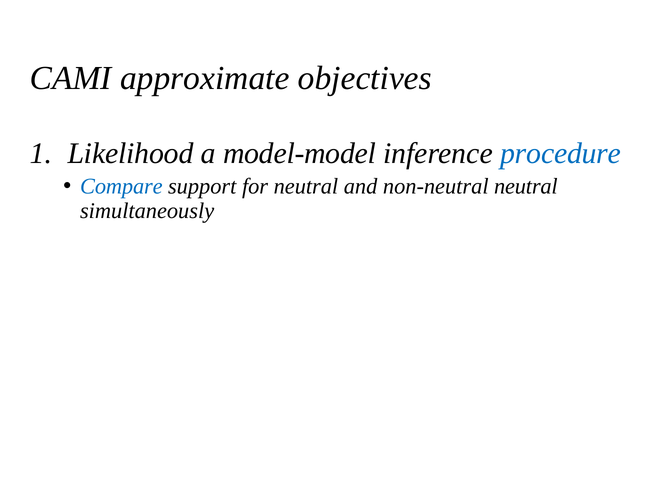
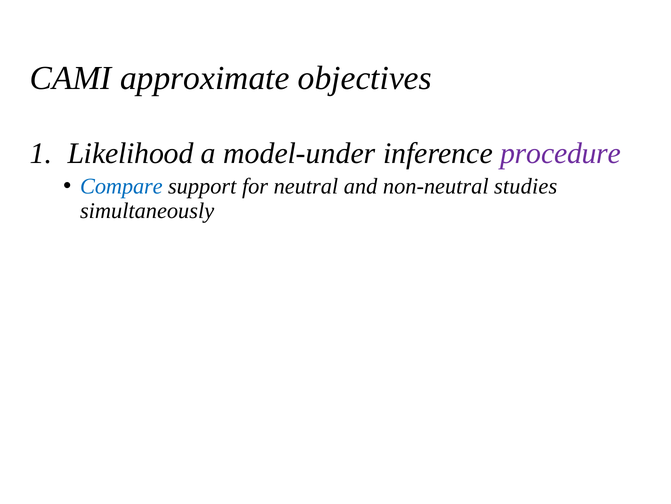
model-model: model-model -> model-under
procedure colour: blue -> purple
non-neutral neutral: neutral -> studies
